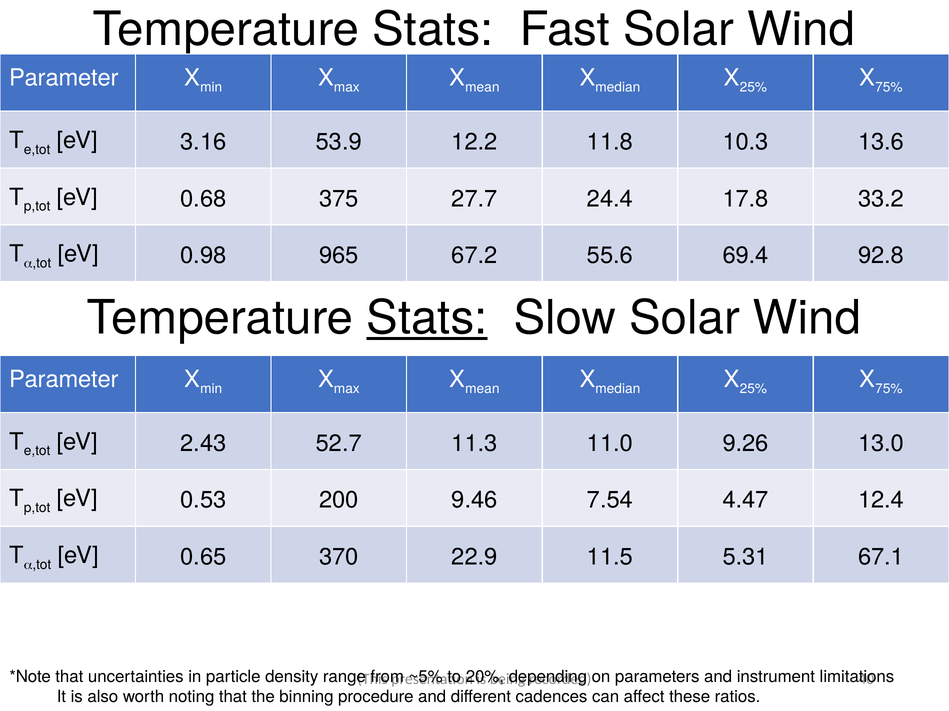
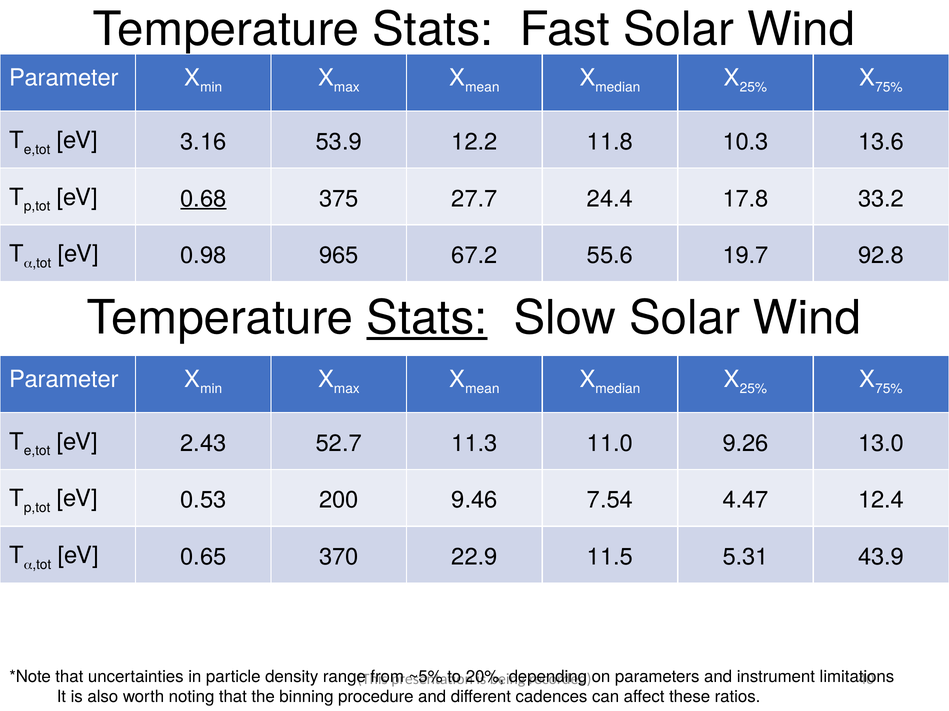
0.68 underline: none -> present
69.4: 69.4 -> 19.7
67.1: 67.1 -> 43.9
